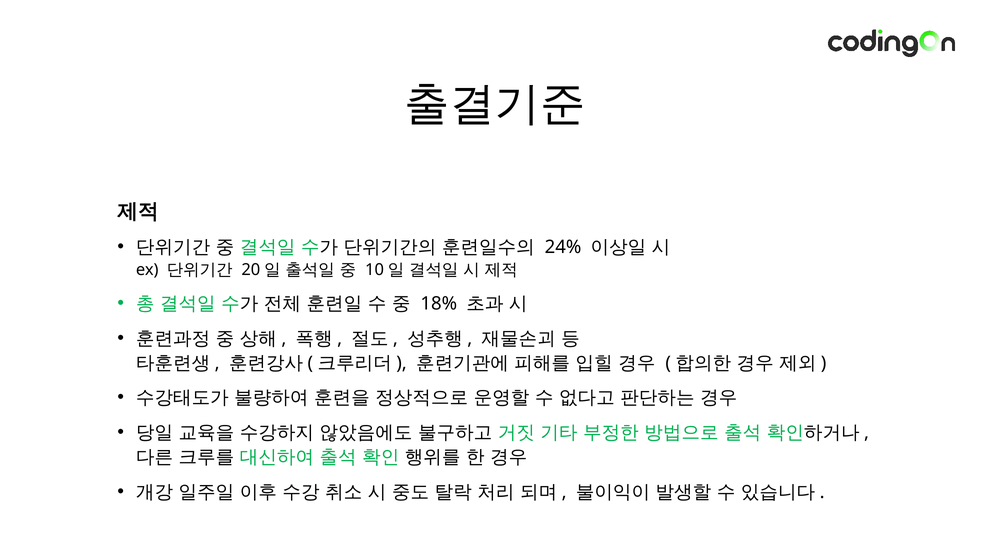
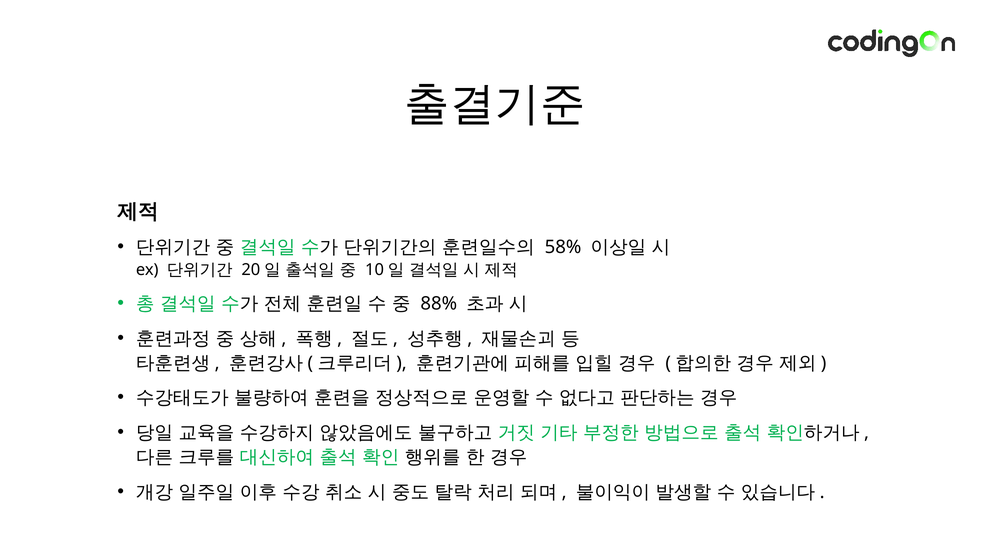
24%: 24% -> 58%
18%: 18% -> 88%
